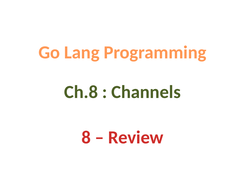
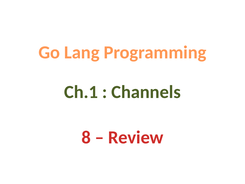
Ch.8: Ch.8 -> Ch.1
